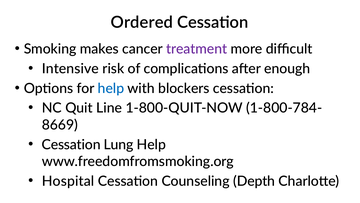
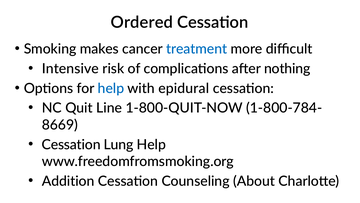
treatment colour: purple -> blue
enough: enough -> nothing
blockers: blockers -> epidural
Hospital: Hospital -> Addition
Depth: Depth -> About
